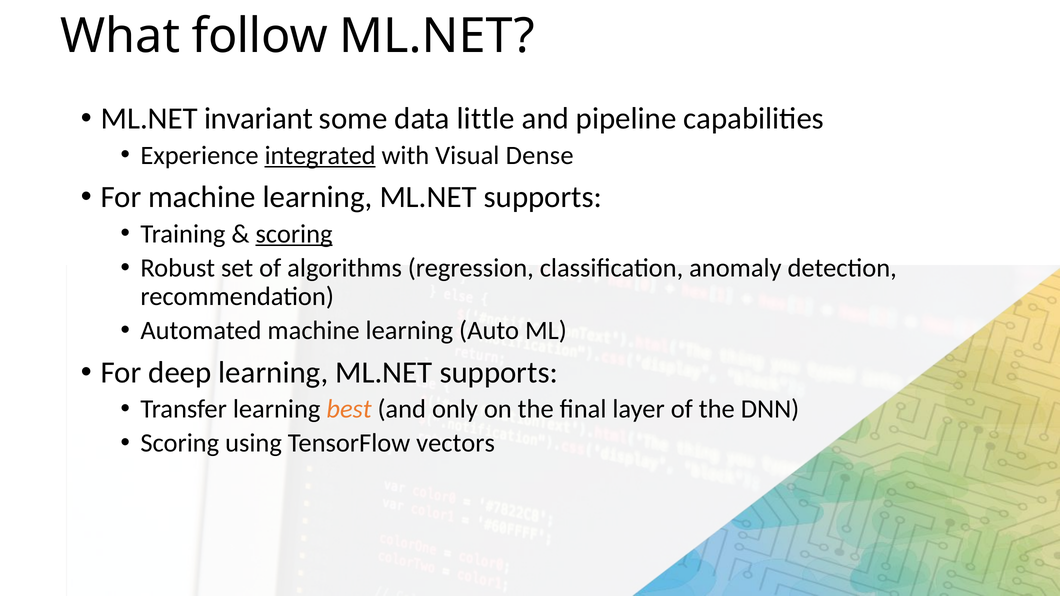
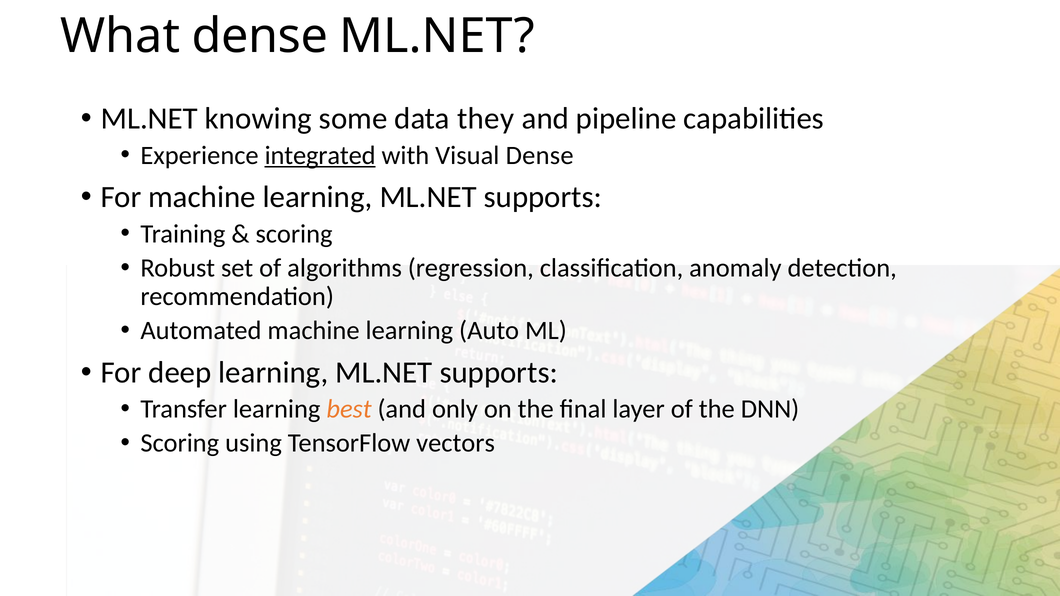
What follow: follow -> dense
invariant: invariant -> knowing
little: little -> they
scoring at (294, 234) underline: present -> none
